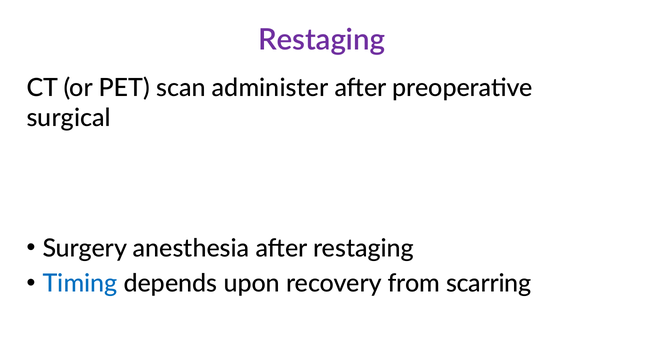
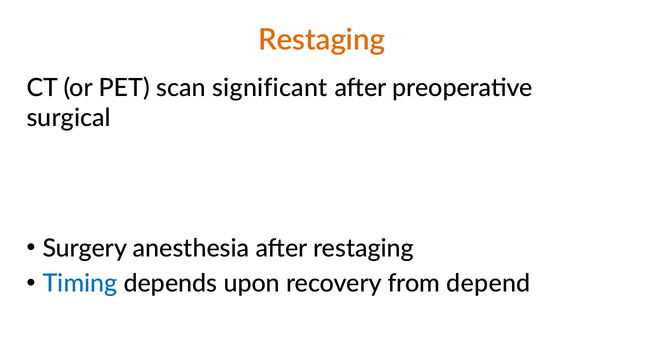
Restaging at (322, 40) colour: purple -> orange
administer: administer -> significant
scarring: scarring -> depend
